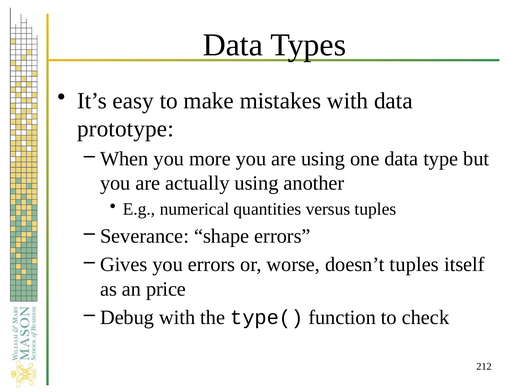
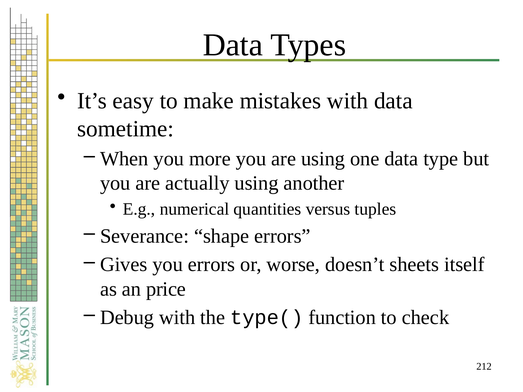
prototype: prototype -> sometime
doesn’t tuples: tuples -> sheets
